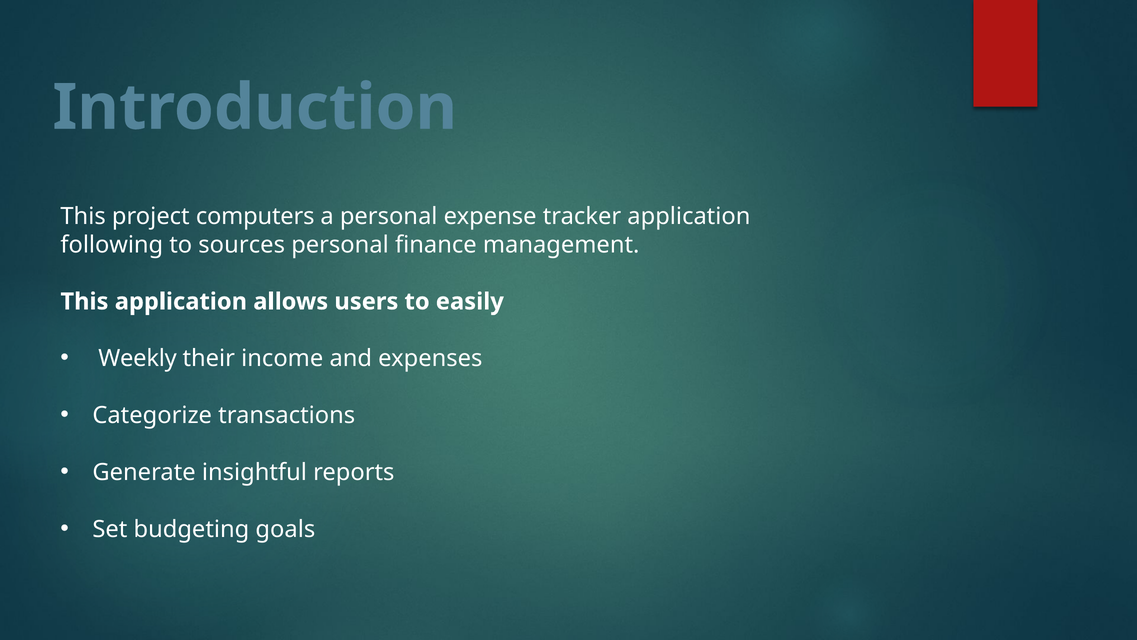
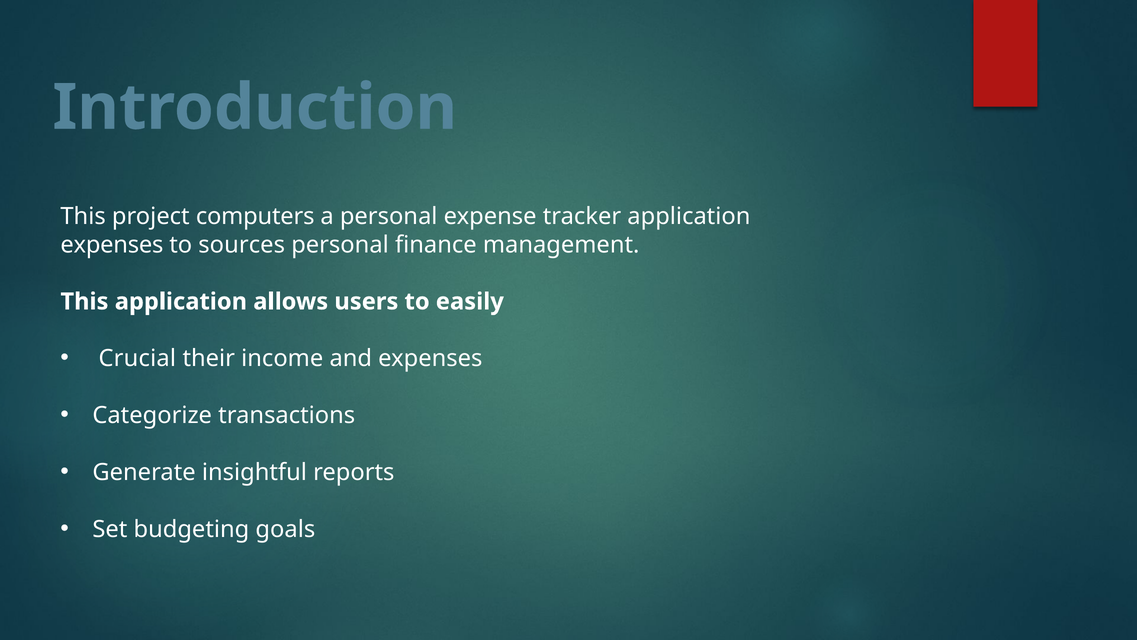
following at (112, 245): following -> expenses
Weekly: Weekly -> Crucial
